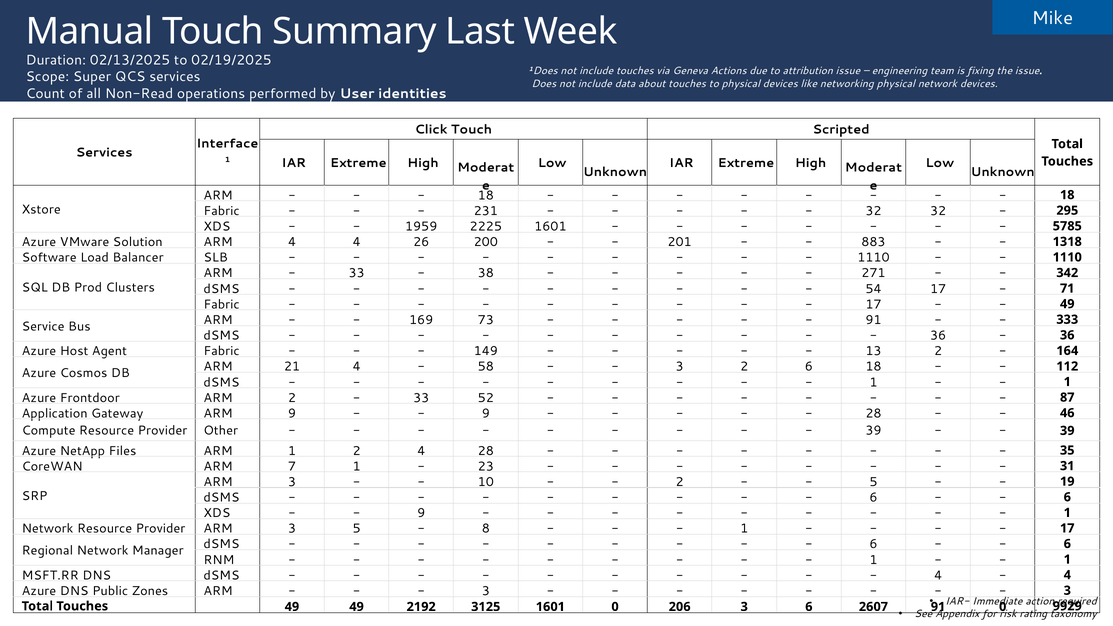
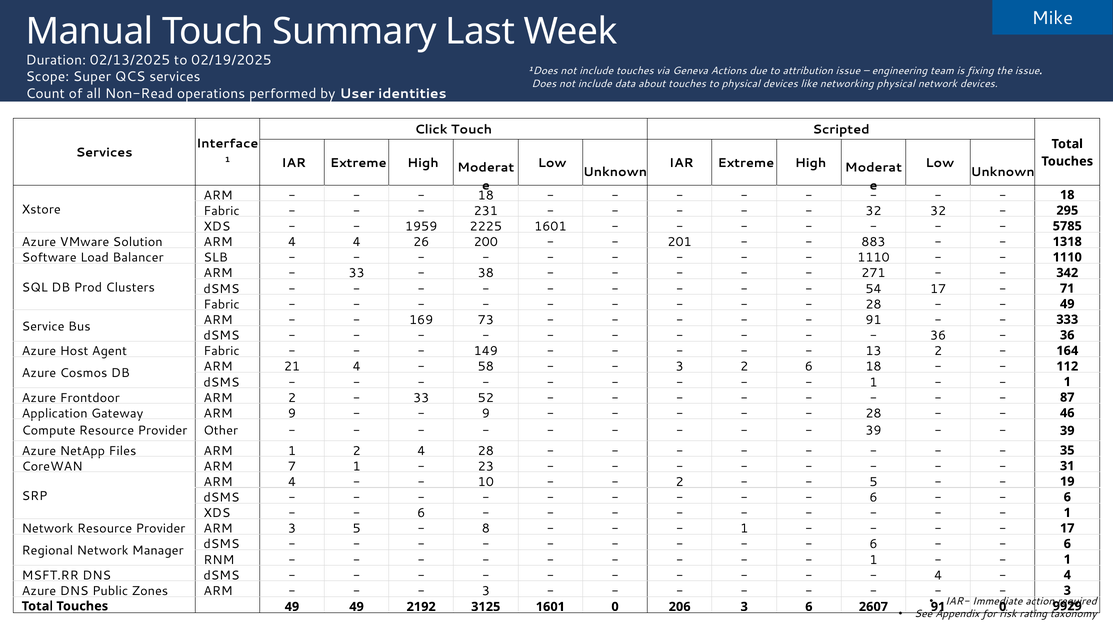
17 at (873, 304): 17 -> 28
3 at (292, 482): 3 -> 4
9 at (421, 513): 9 -> 6
